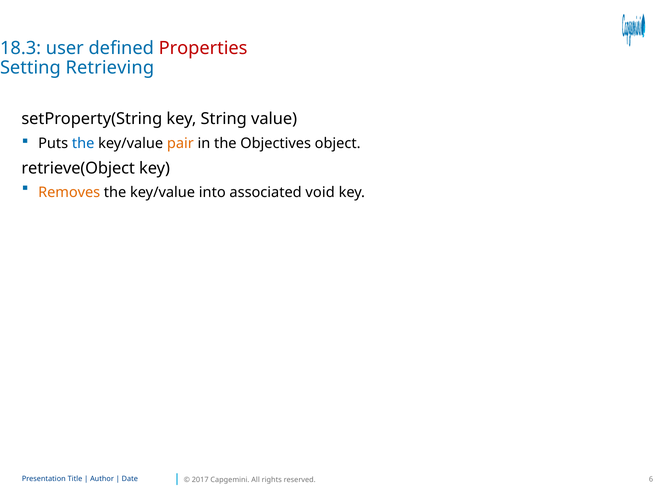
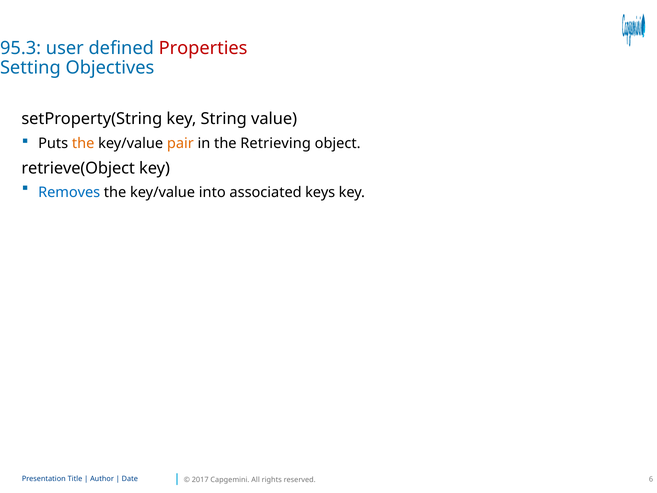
18.3: 18.3 -> 95.3
Retrieving: Retrieving -> Objectives
the at (83, 144) colour: blue -> orange
Objectives: Objectives -> Retrieving
Removes colour: orange -> blue
void: void -> keys
